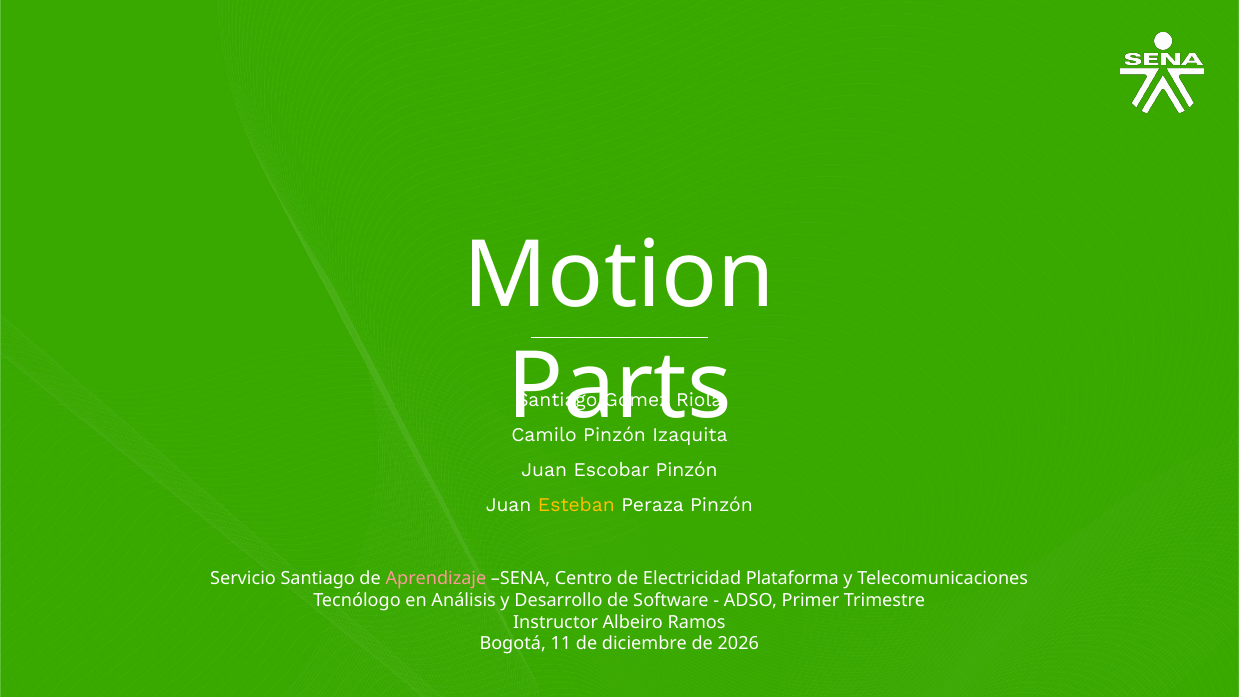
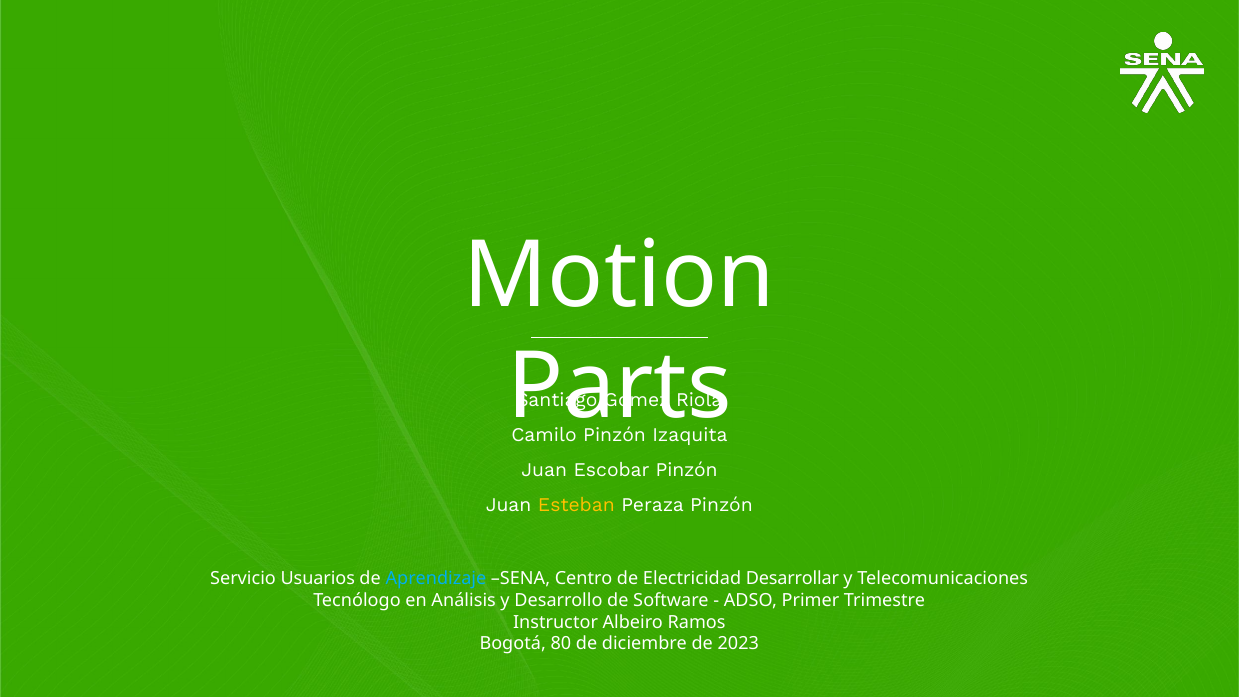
Servicio Santiago: Santiago -> Usuarios
Aprendizaje colour: pink -> light blue
Plataforma: Plataforma -> Desarrollar
11: 11 -> 80
2026: 2026 -> 2023
